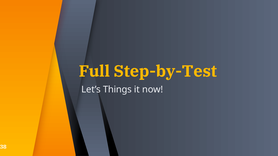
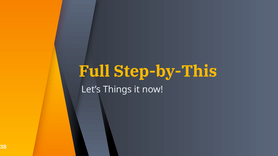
Step-by-Test: Step-by-Test -> Step-by-This
